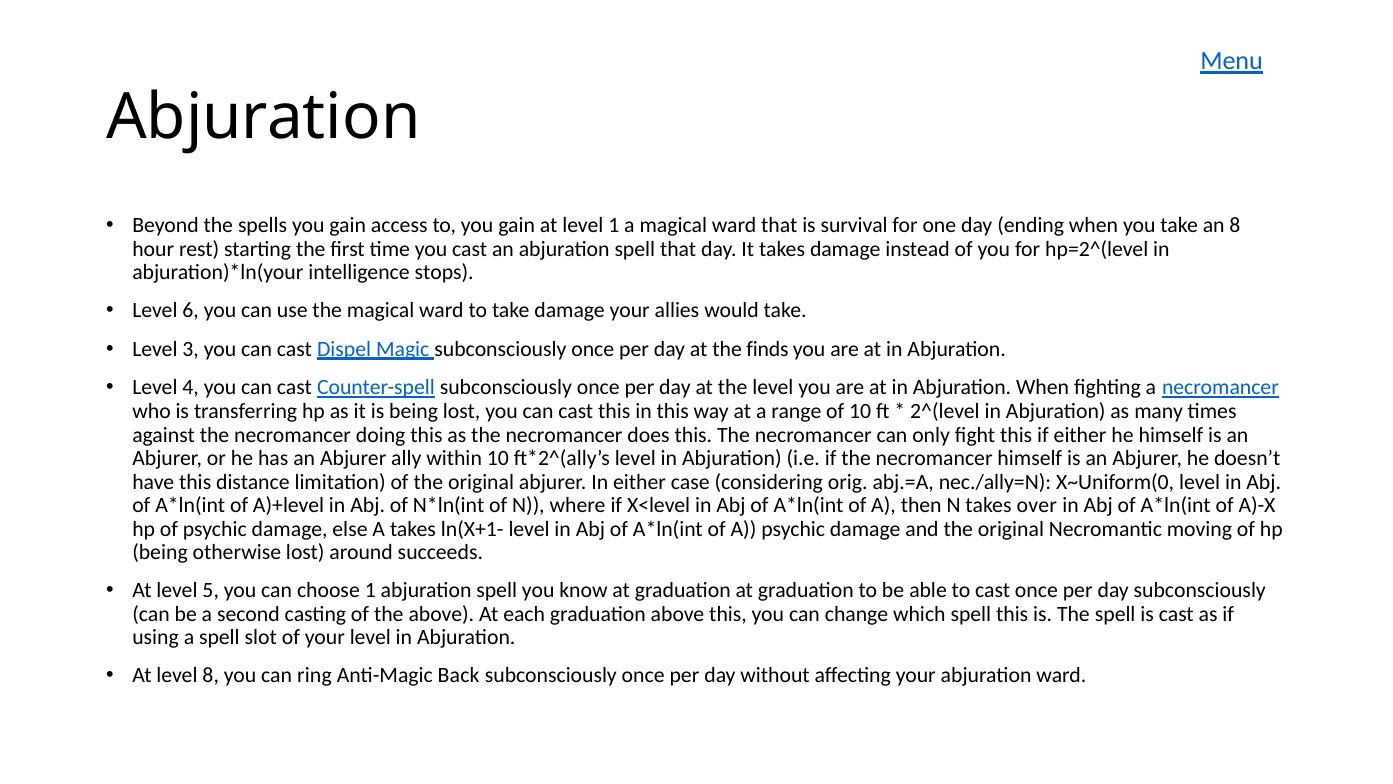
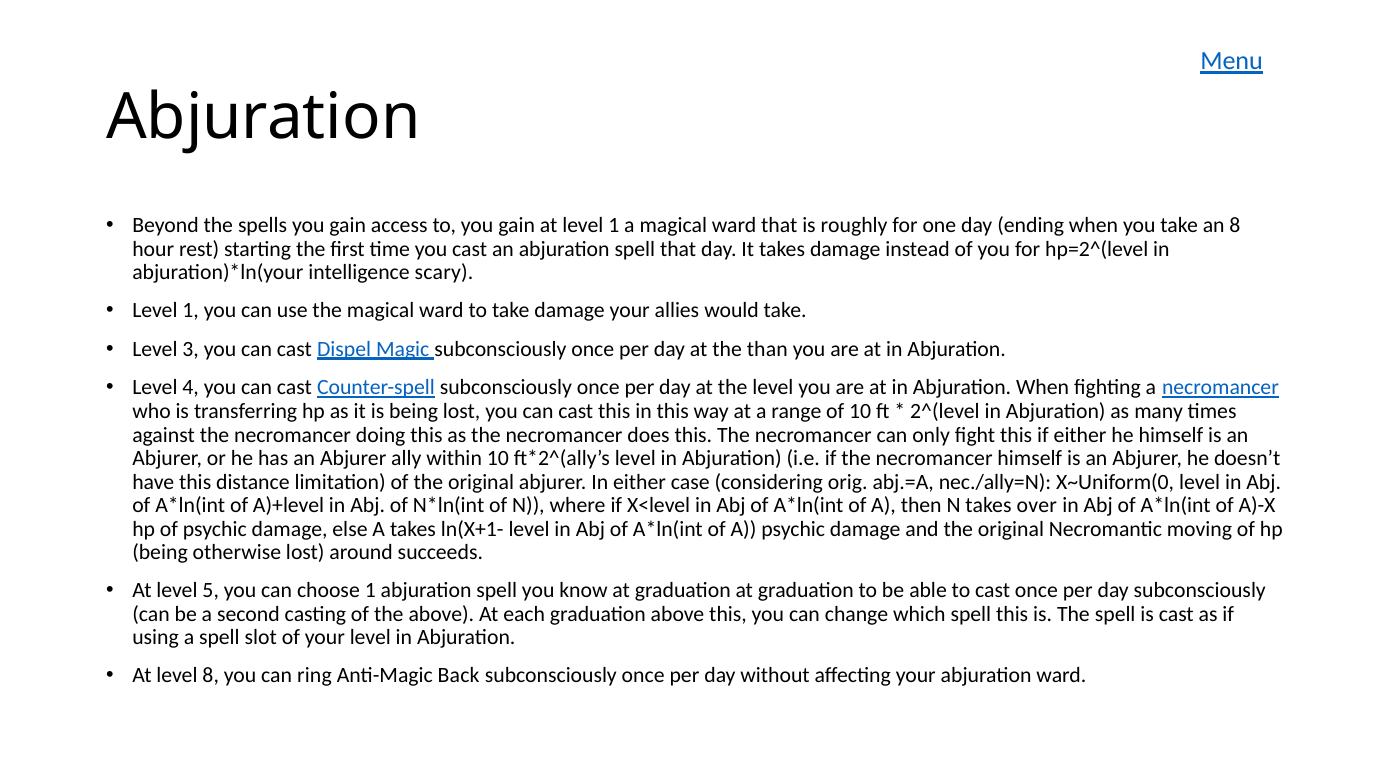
survival: survival -> roughly
stops: stops -> scary
6 at (191, 311): 6 -> 1
finds: finds -> than
